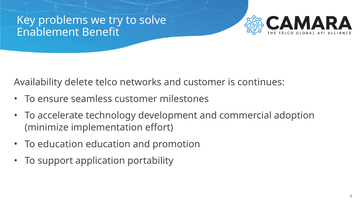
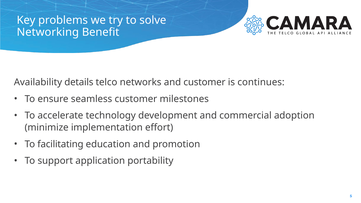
Enablement: Enablement -> Networking
delete: delete -> details
To education: education -> facilitating
